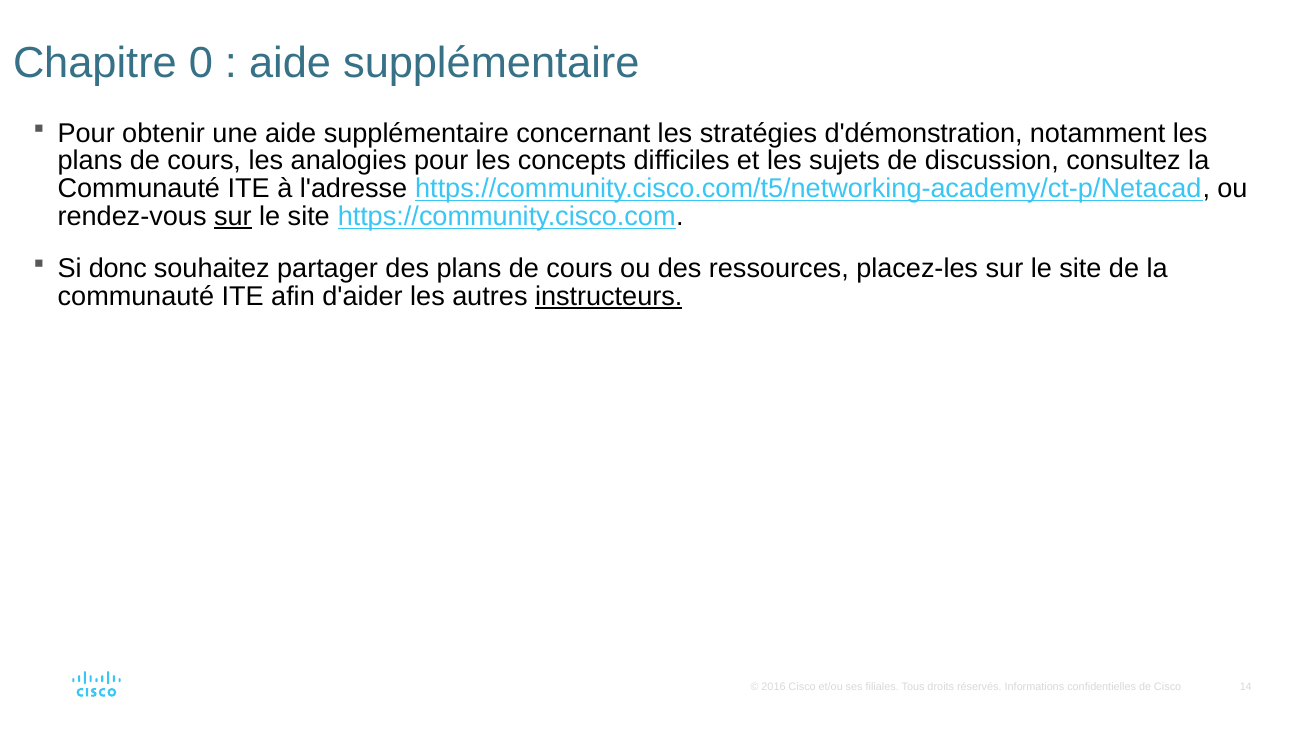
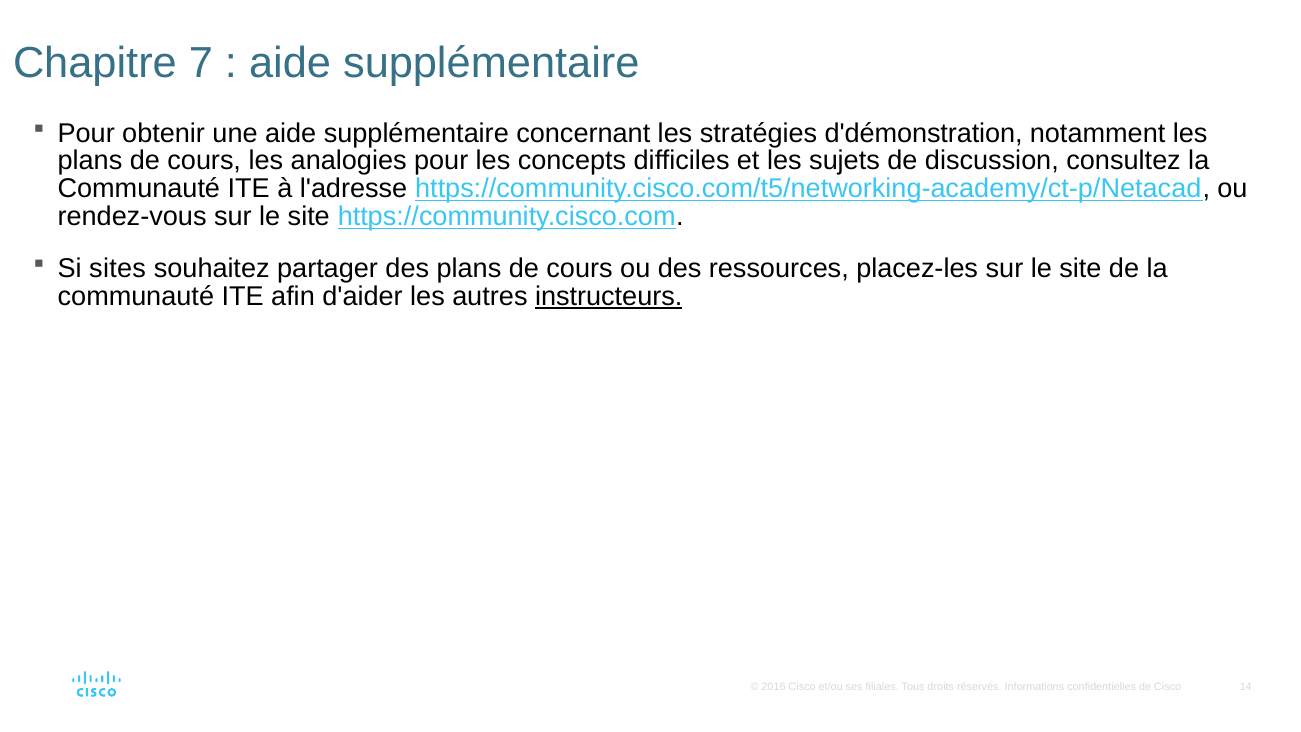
0: 0 -> 7
sur at (233, 216) underline: present -> none
donc: donc -> sites
